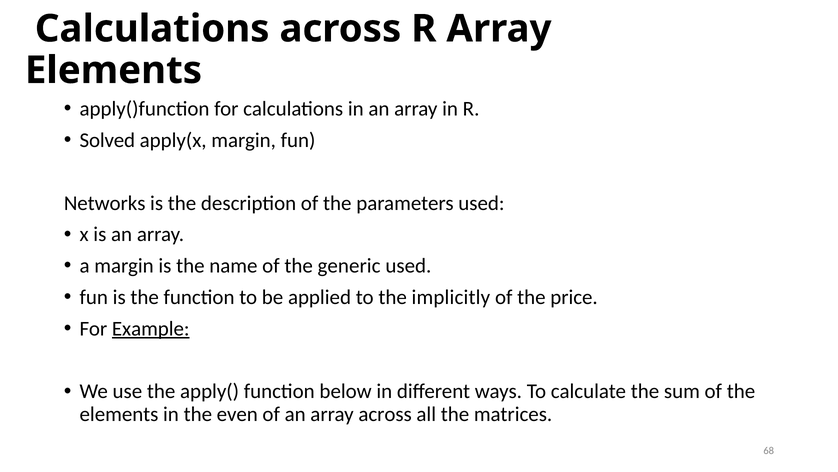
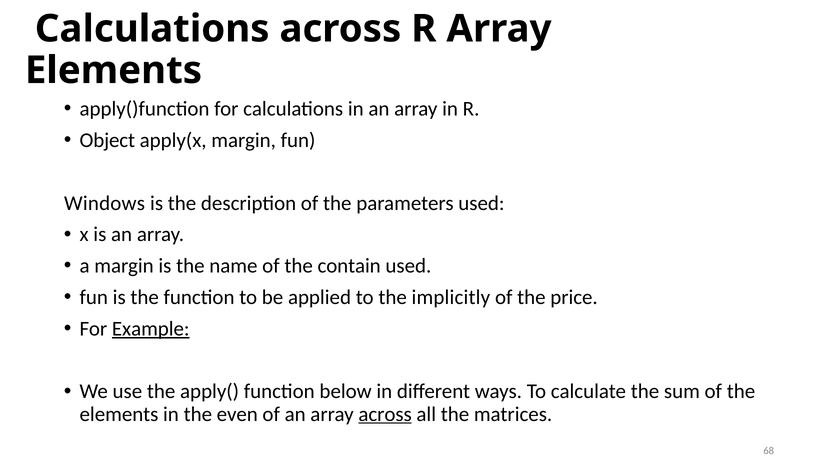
Solved: Solved -> Object
Networks: Networks -> Windows
generic: generic -> contain
across at (385, 414) underline: none -> present
